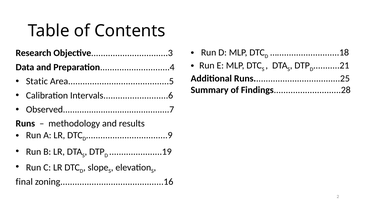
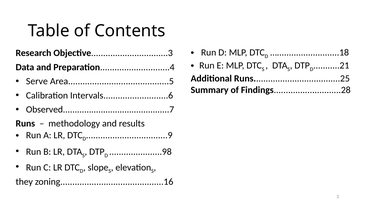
Static: Static -> Serve
......................19: ......................19 -> ......................98
final: final -> they
